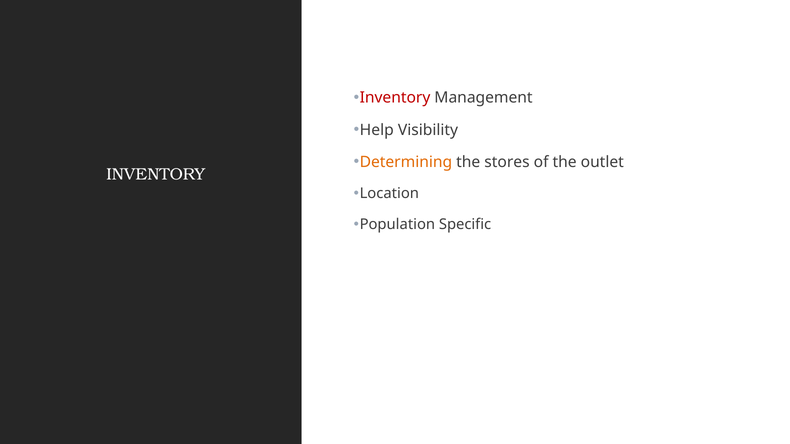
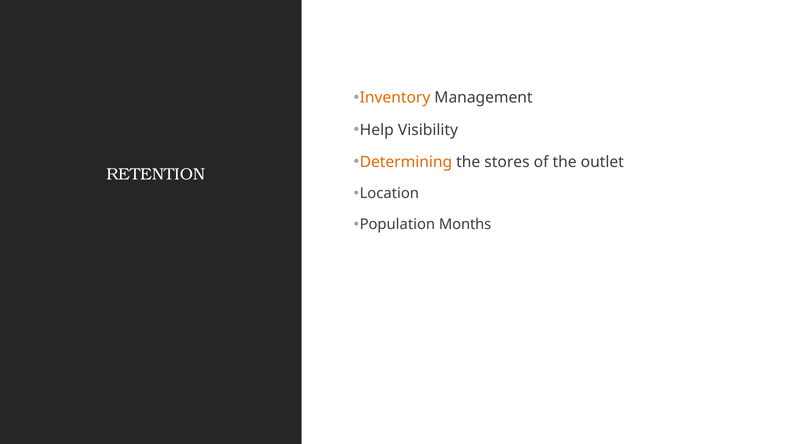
Inventory at (395, 98) colour: red -> orange
INVENTORY at (156, 175): INVENTORY -> RETENTION
Specific: Specific -> Months
